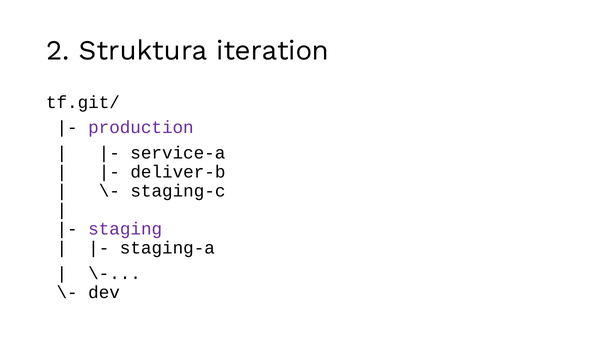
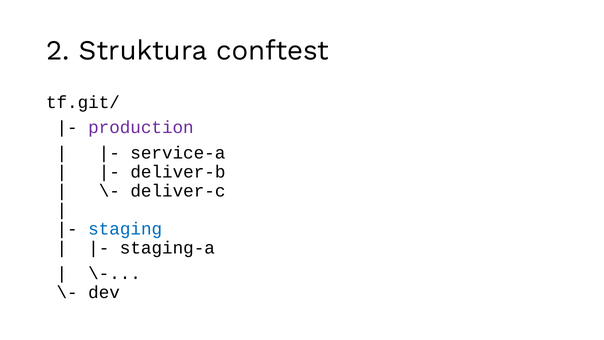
iteration: iteration -> conftest
staging-c: staging-c -> deliver-c
staging colour: purple -> blue
